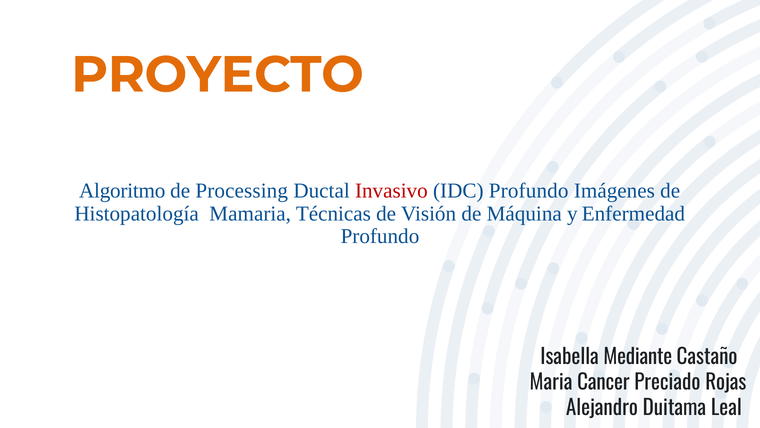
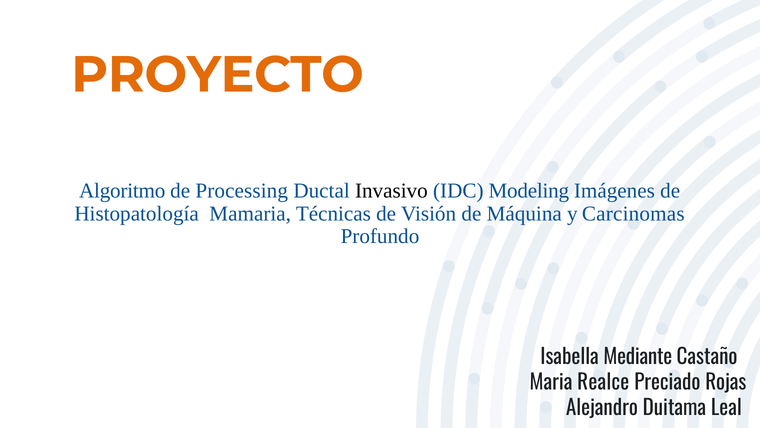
Invasivo colour: red -> black
IDC Profundo: Profundo -> Modeling
Enfermedad: Enfermedad -> Carcinomas
Cancer: Cancer -> Realce
